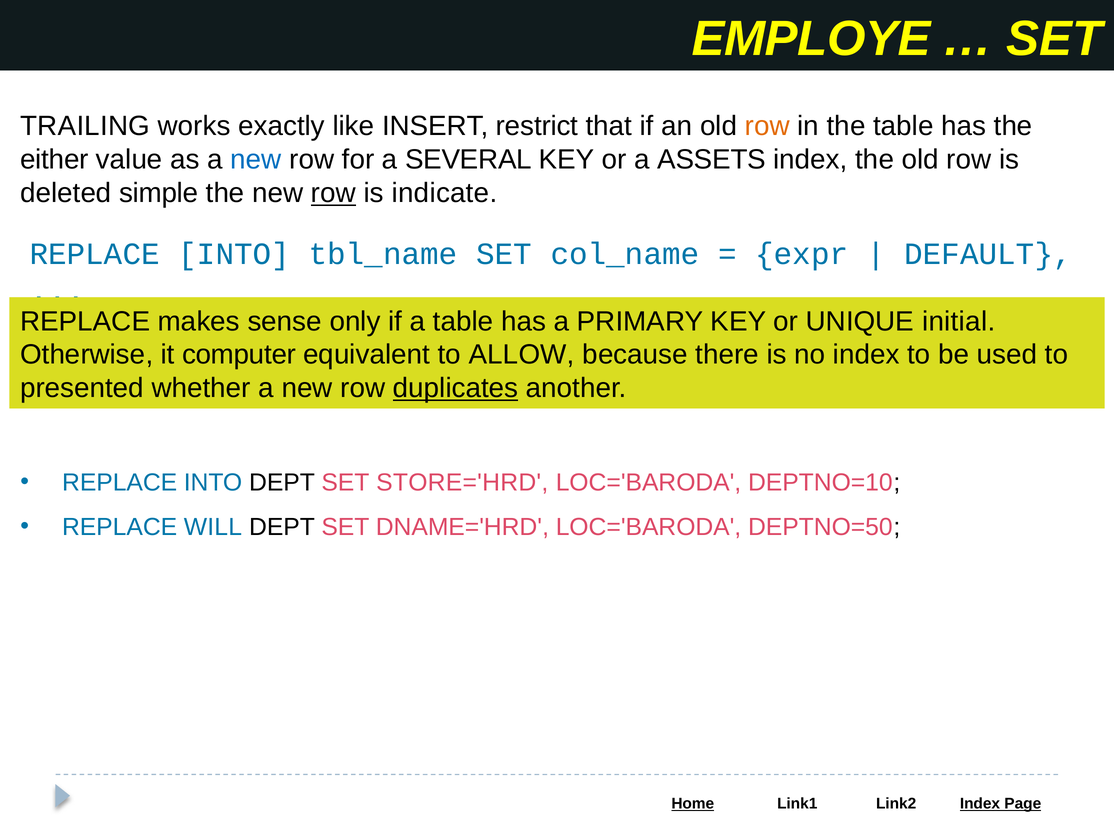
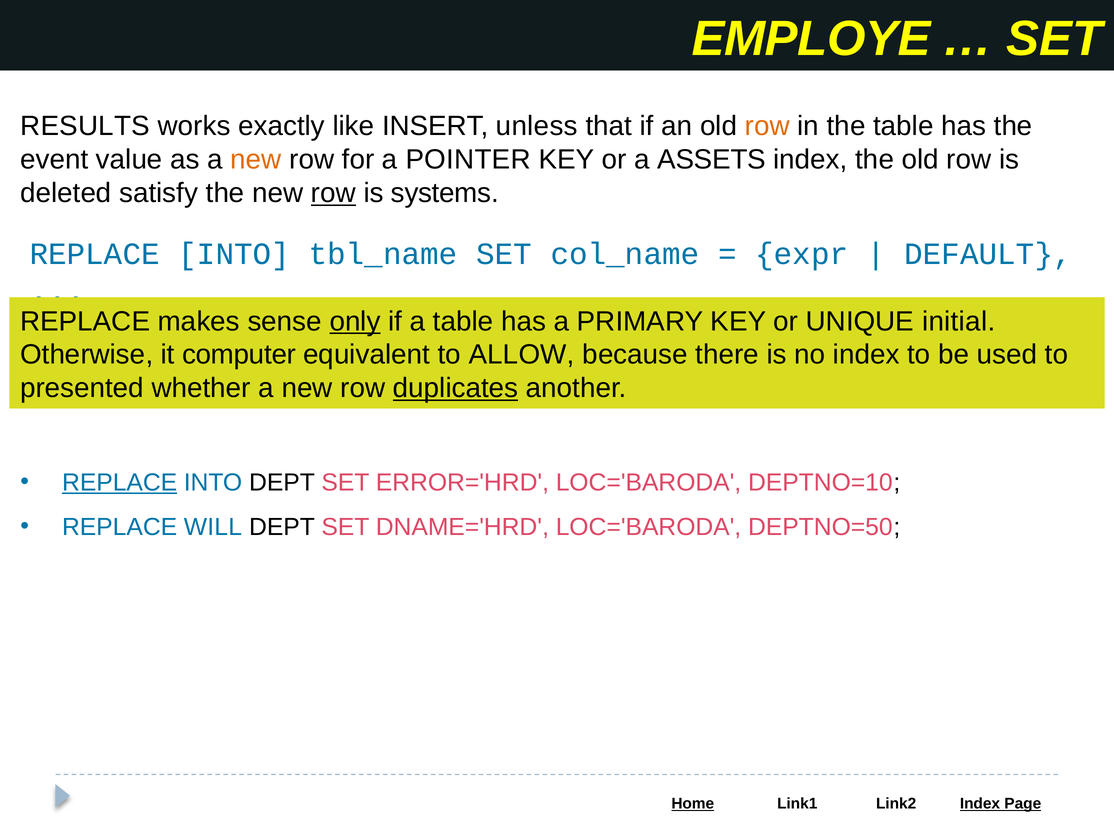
TRAILING: TRAILING -> RESULTS
restrict: restrict -> unless
either: either -> event
new at (256, 160) colour: blue -> orange
SEVERAL: SEVERAL -> POINTER
simple: simple -> satisfy
indicate: indicate -> systems
only underline: none -> present
REPLACE at (120, 482) underline: none -> present
STORE='HRD: STORE='HRD -> ERROR='HRD
